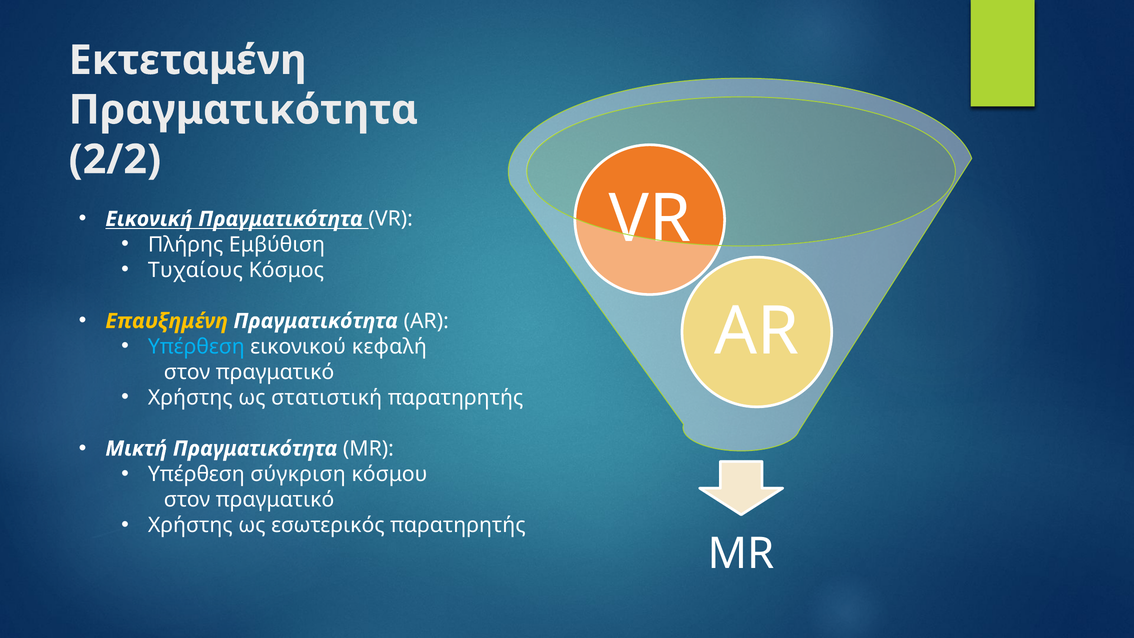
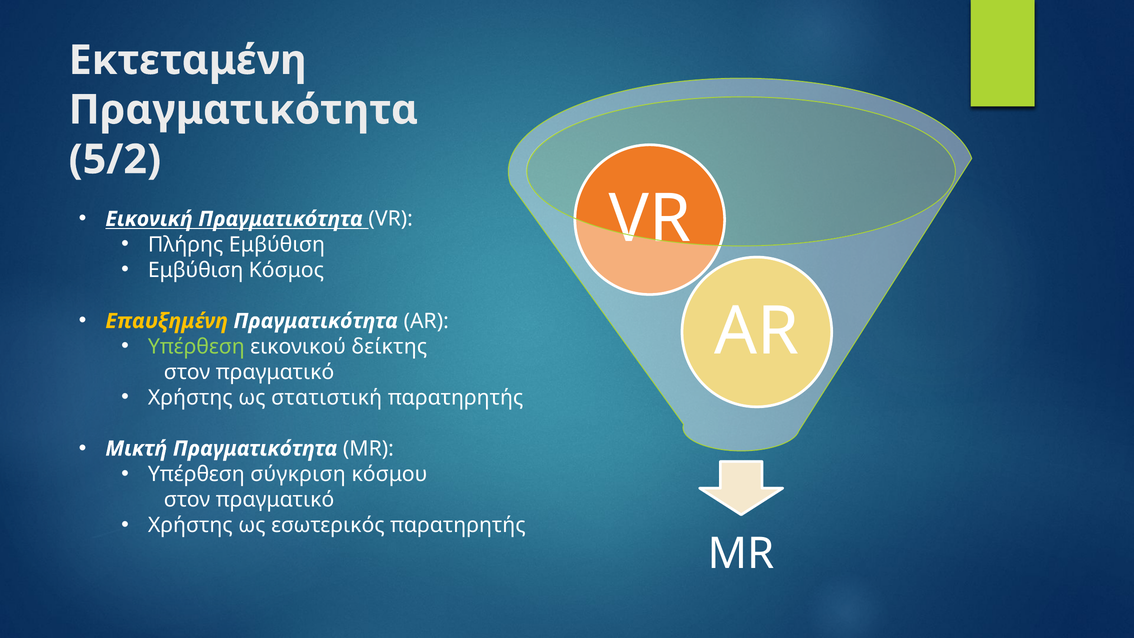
2/2: 2/2 -> 5/2
Τυχαίους at (195, 270): Τυχαίους -> Εμβύθιση
Υπέρθεση at (196, 347) colour: light blue -> light green
κεφαλή: κεφαλή -> δείκτης
